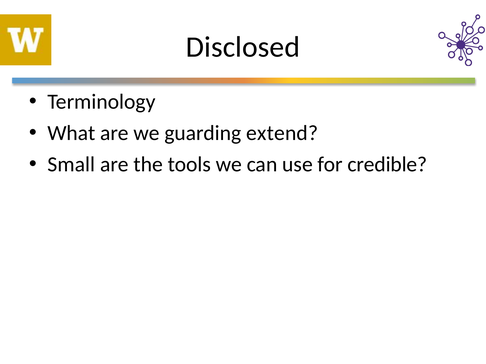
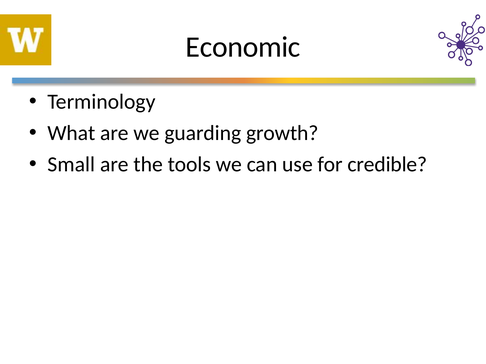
Disclosed: Disclosed -> Economic
extend: extend -> growth
